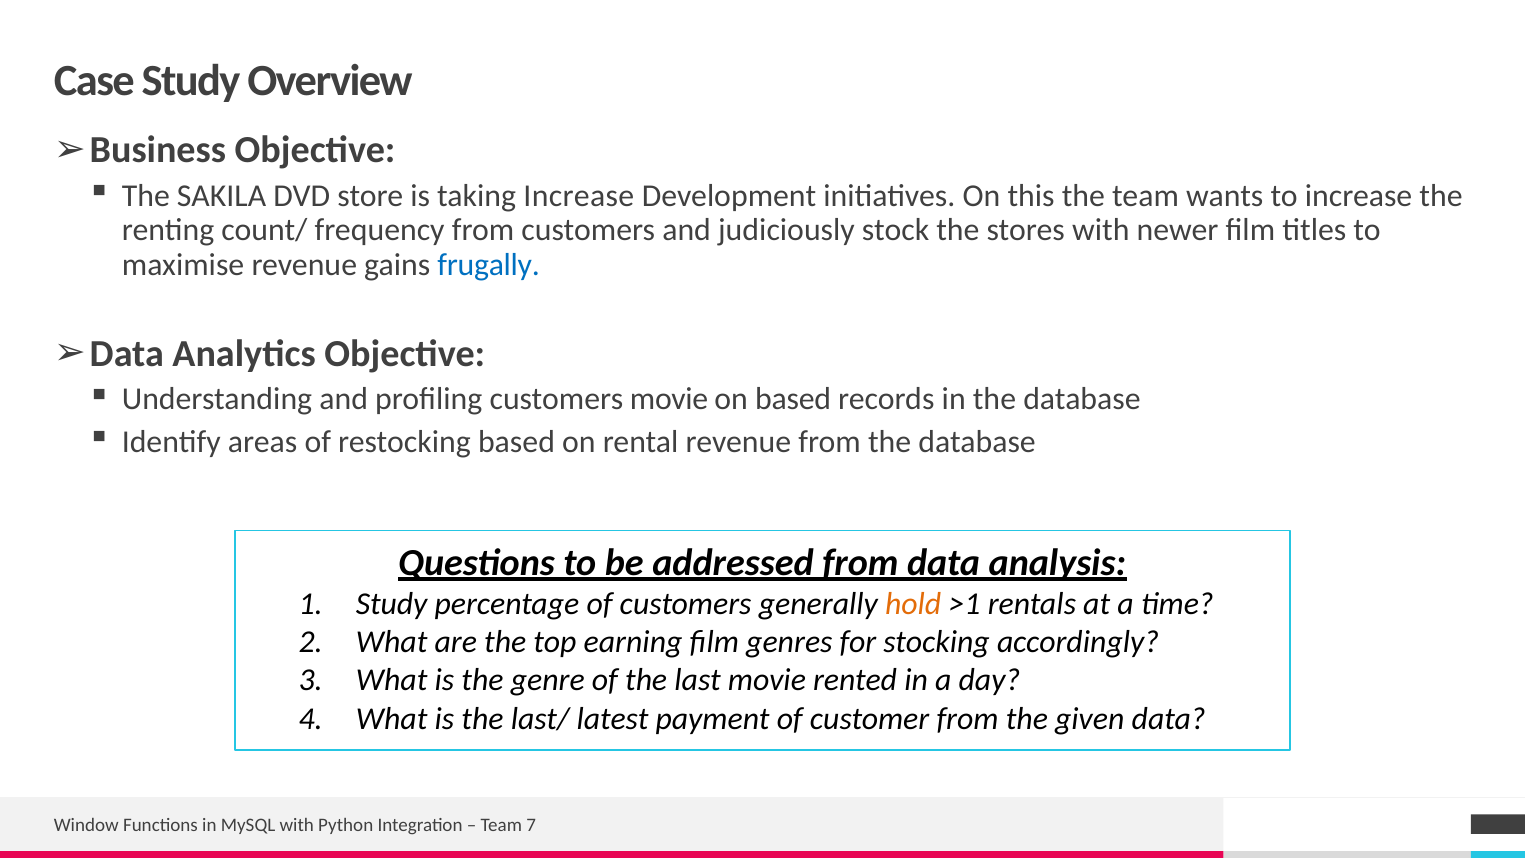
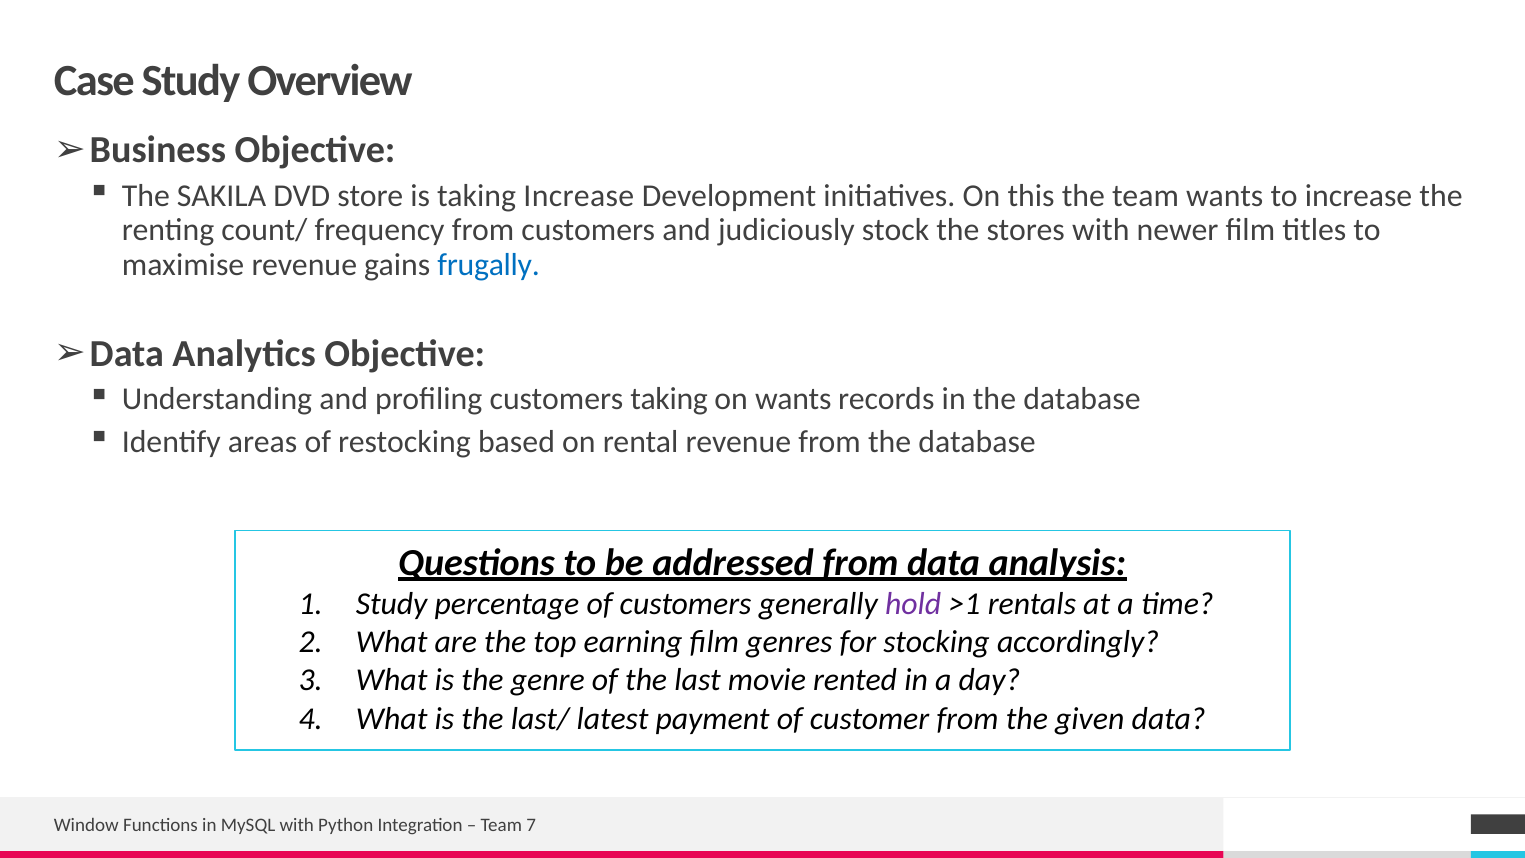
customers movie: movie -> taking
on based: based -> wants
hold colour: orange -> purple
